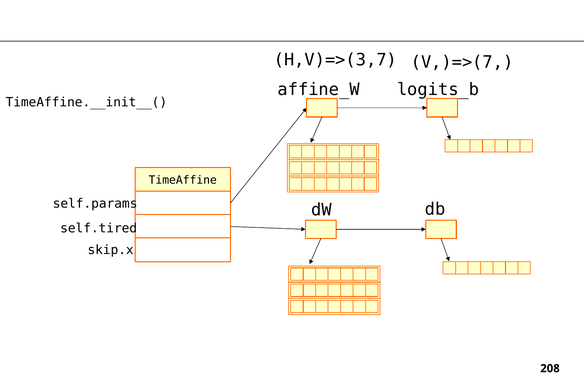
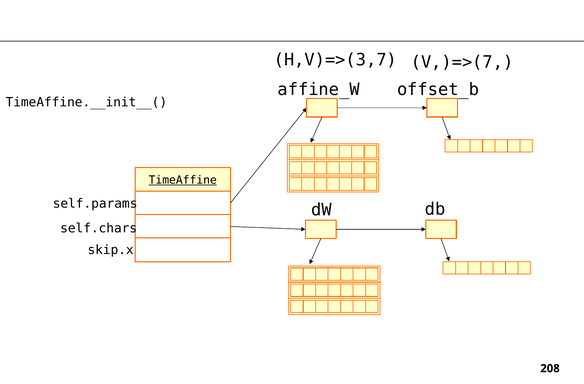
logits_b: logits_b -> offset_b
TimeAffine underline: none -> present
self.tired: self.tired -> self.chars
